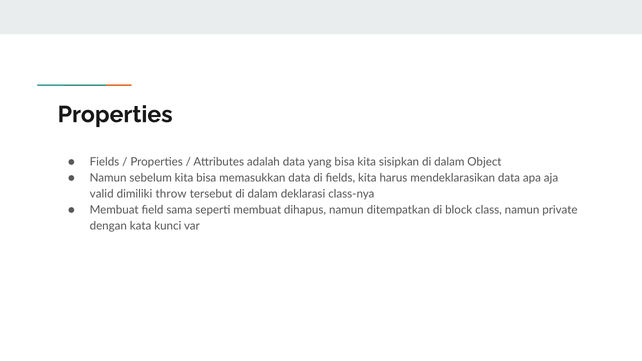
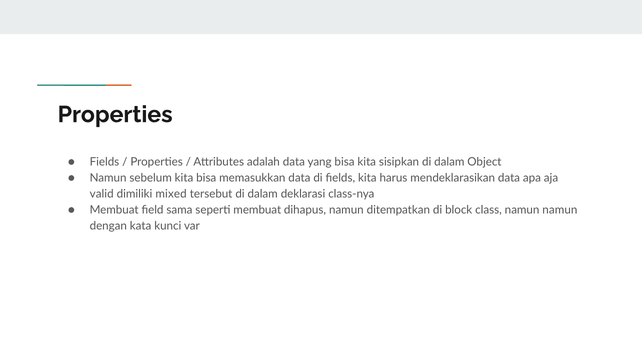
throw: throw -> mixed
namun private: private -> namun
